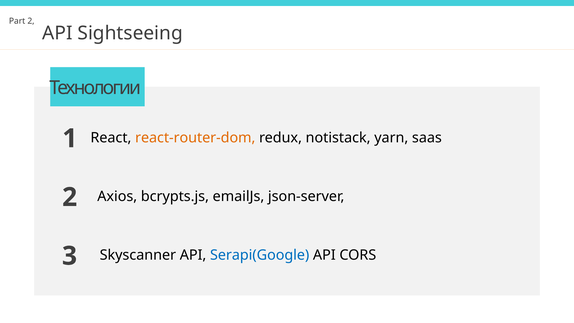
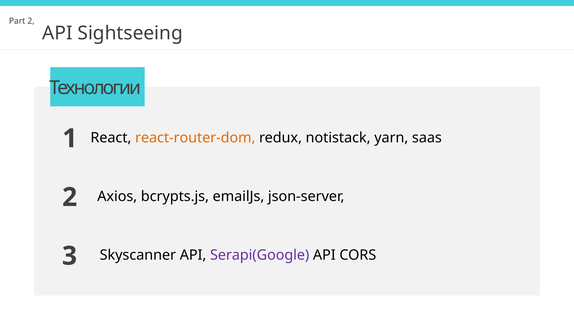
Serapi(Google colour: blue -> purple
